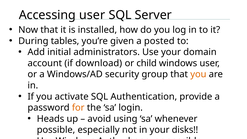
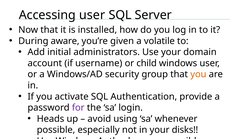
tables: tables -> aware
posted: posted -> volatile
download: download -> username
for colour: orange -> purple
